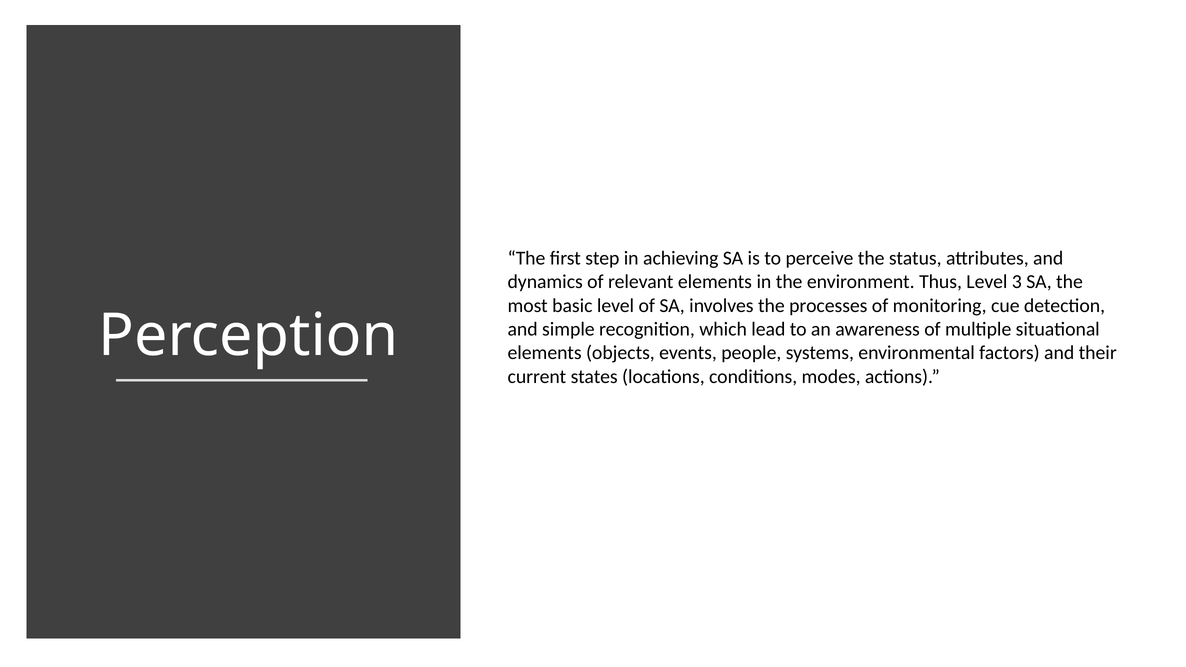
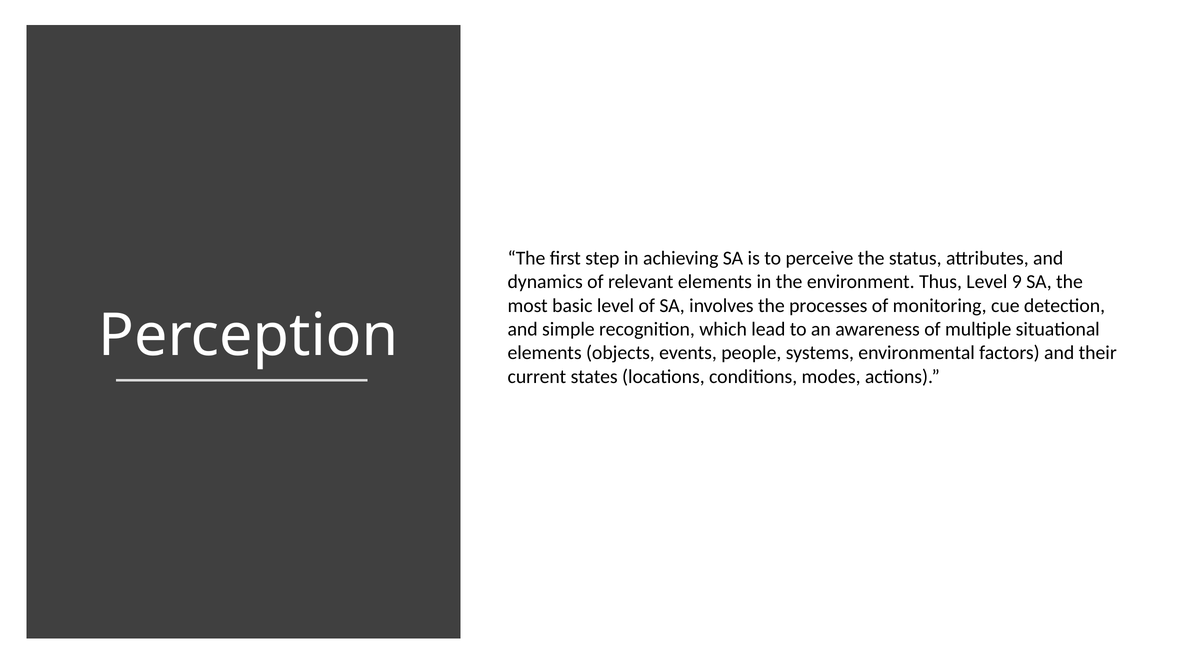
3: 3 -> 9
